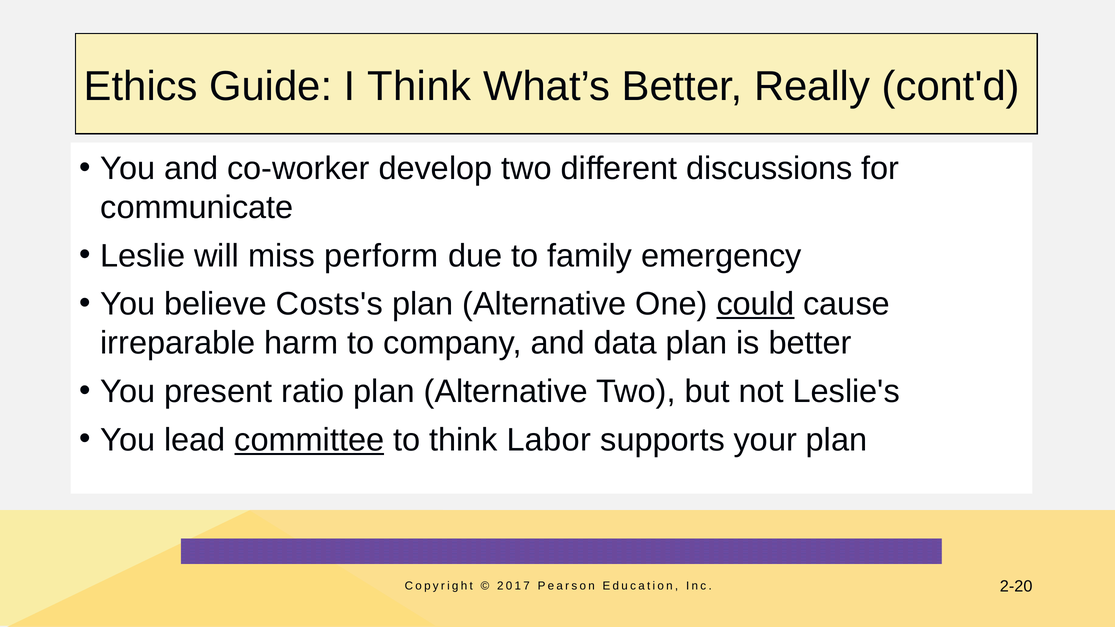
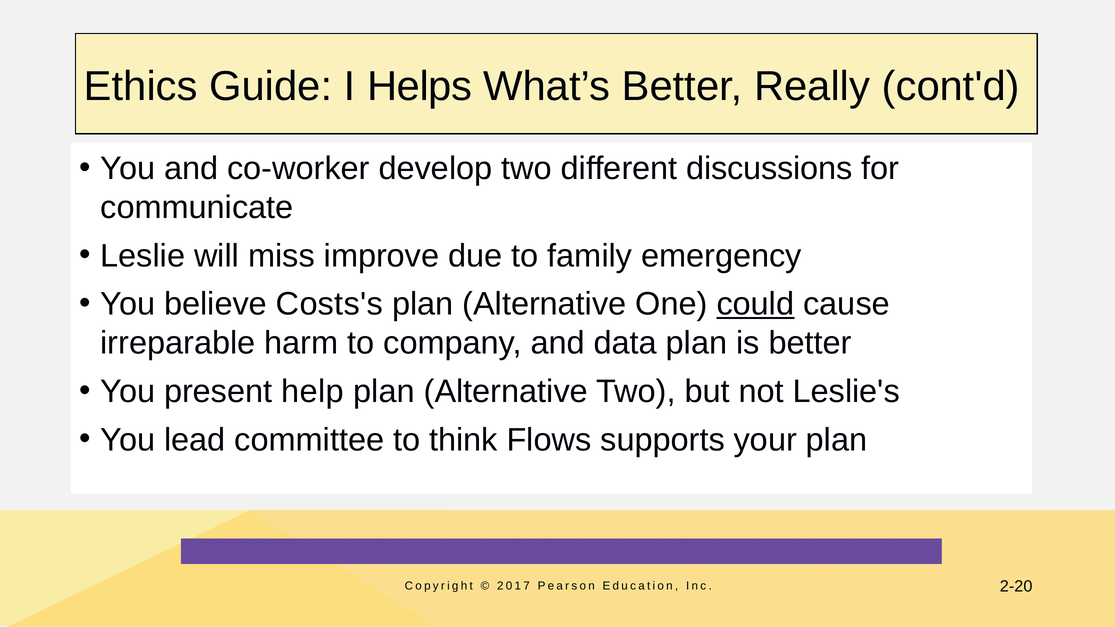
I Think: Think -> Helps
perform: perform -> improve
ratio: ratio -> help
committee underline: present -> none
Labor: Labor -> Flows
